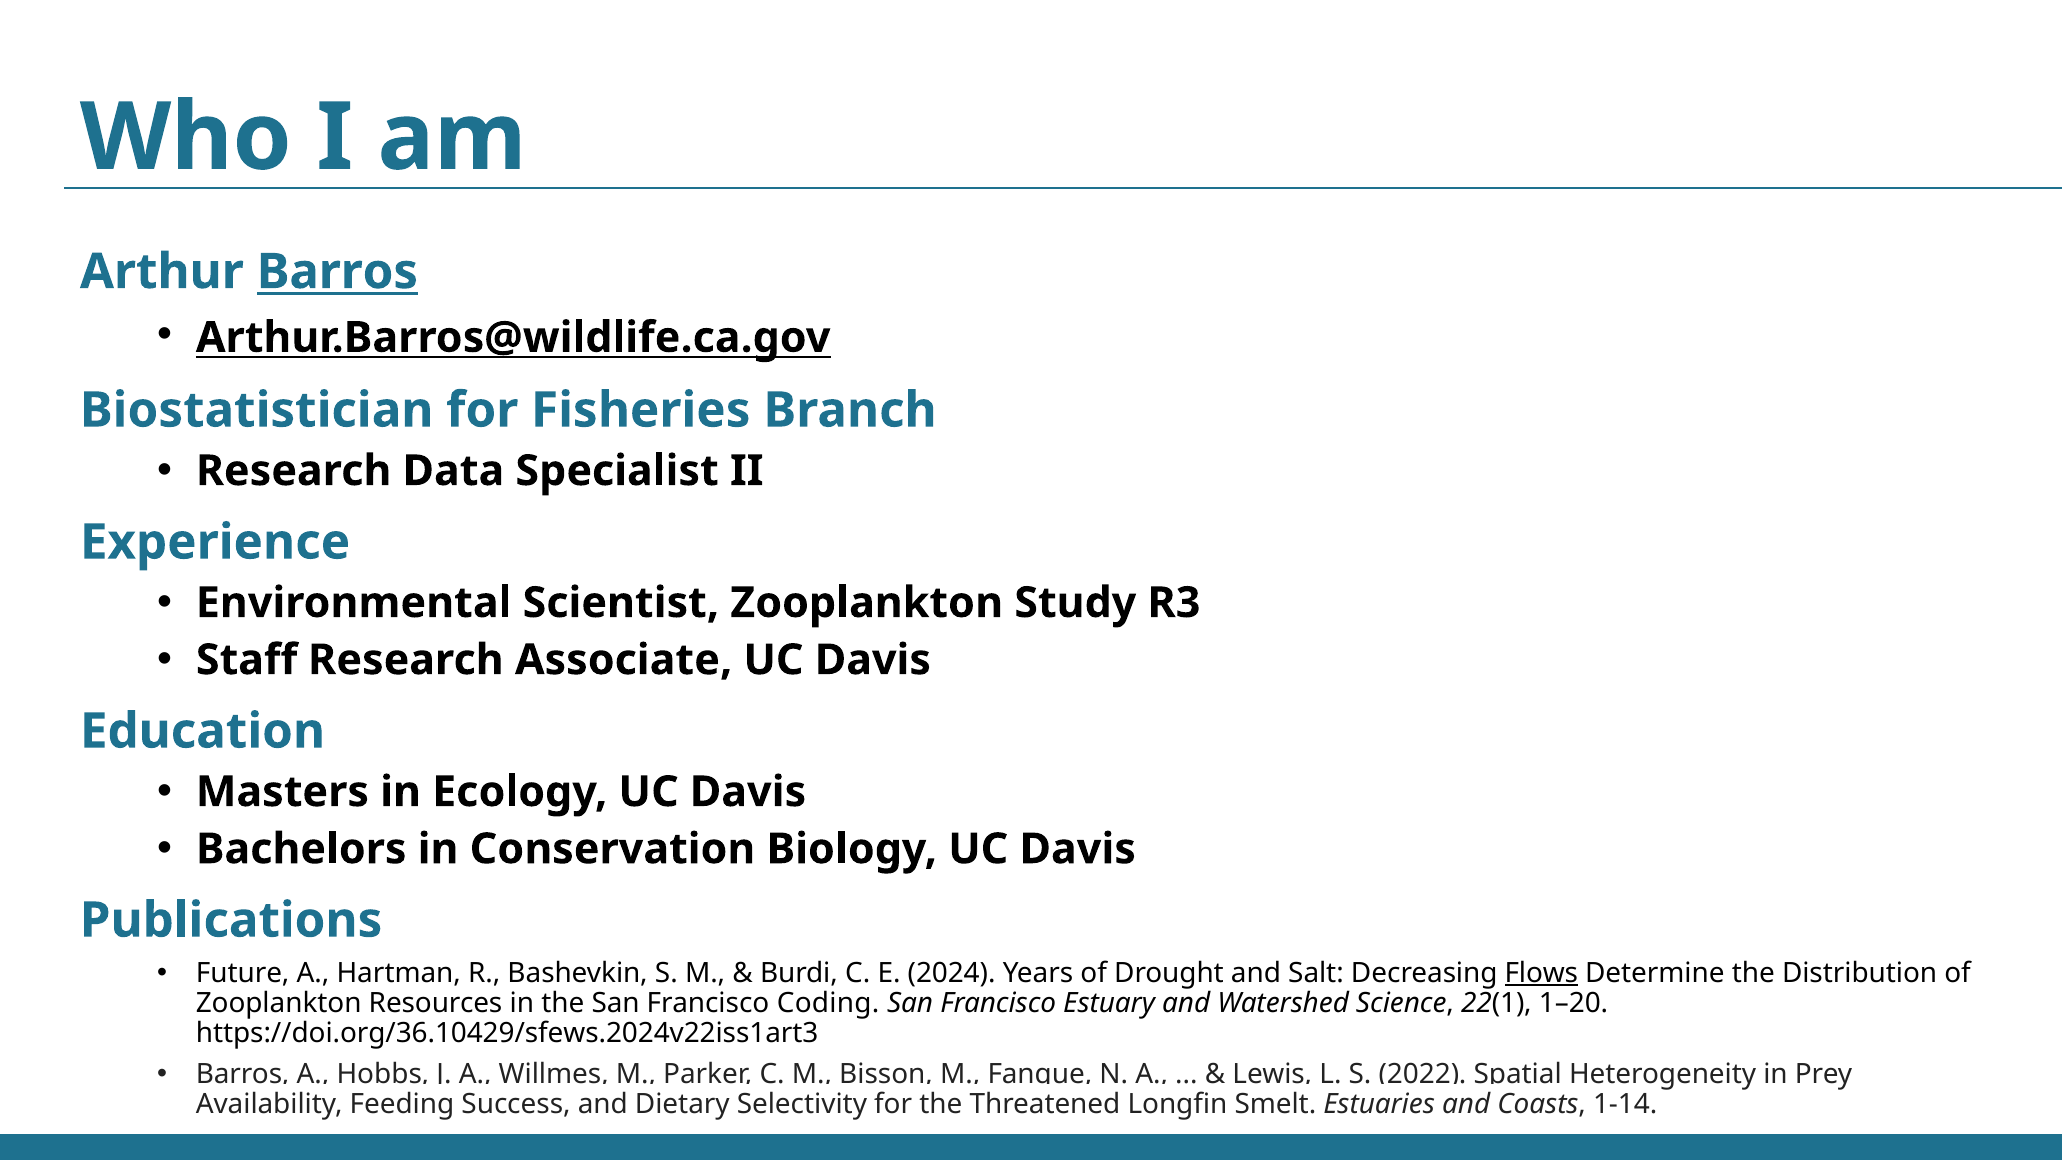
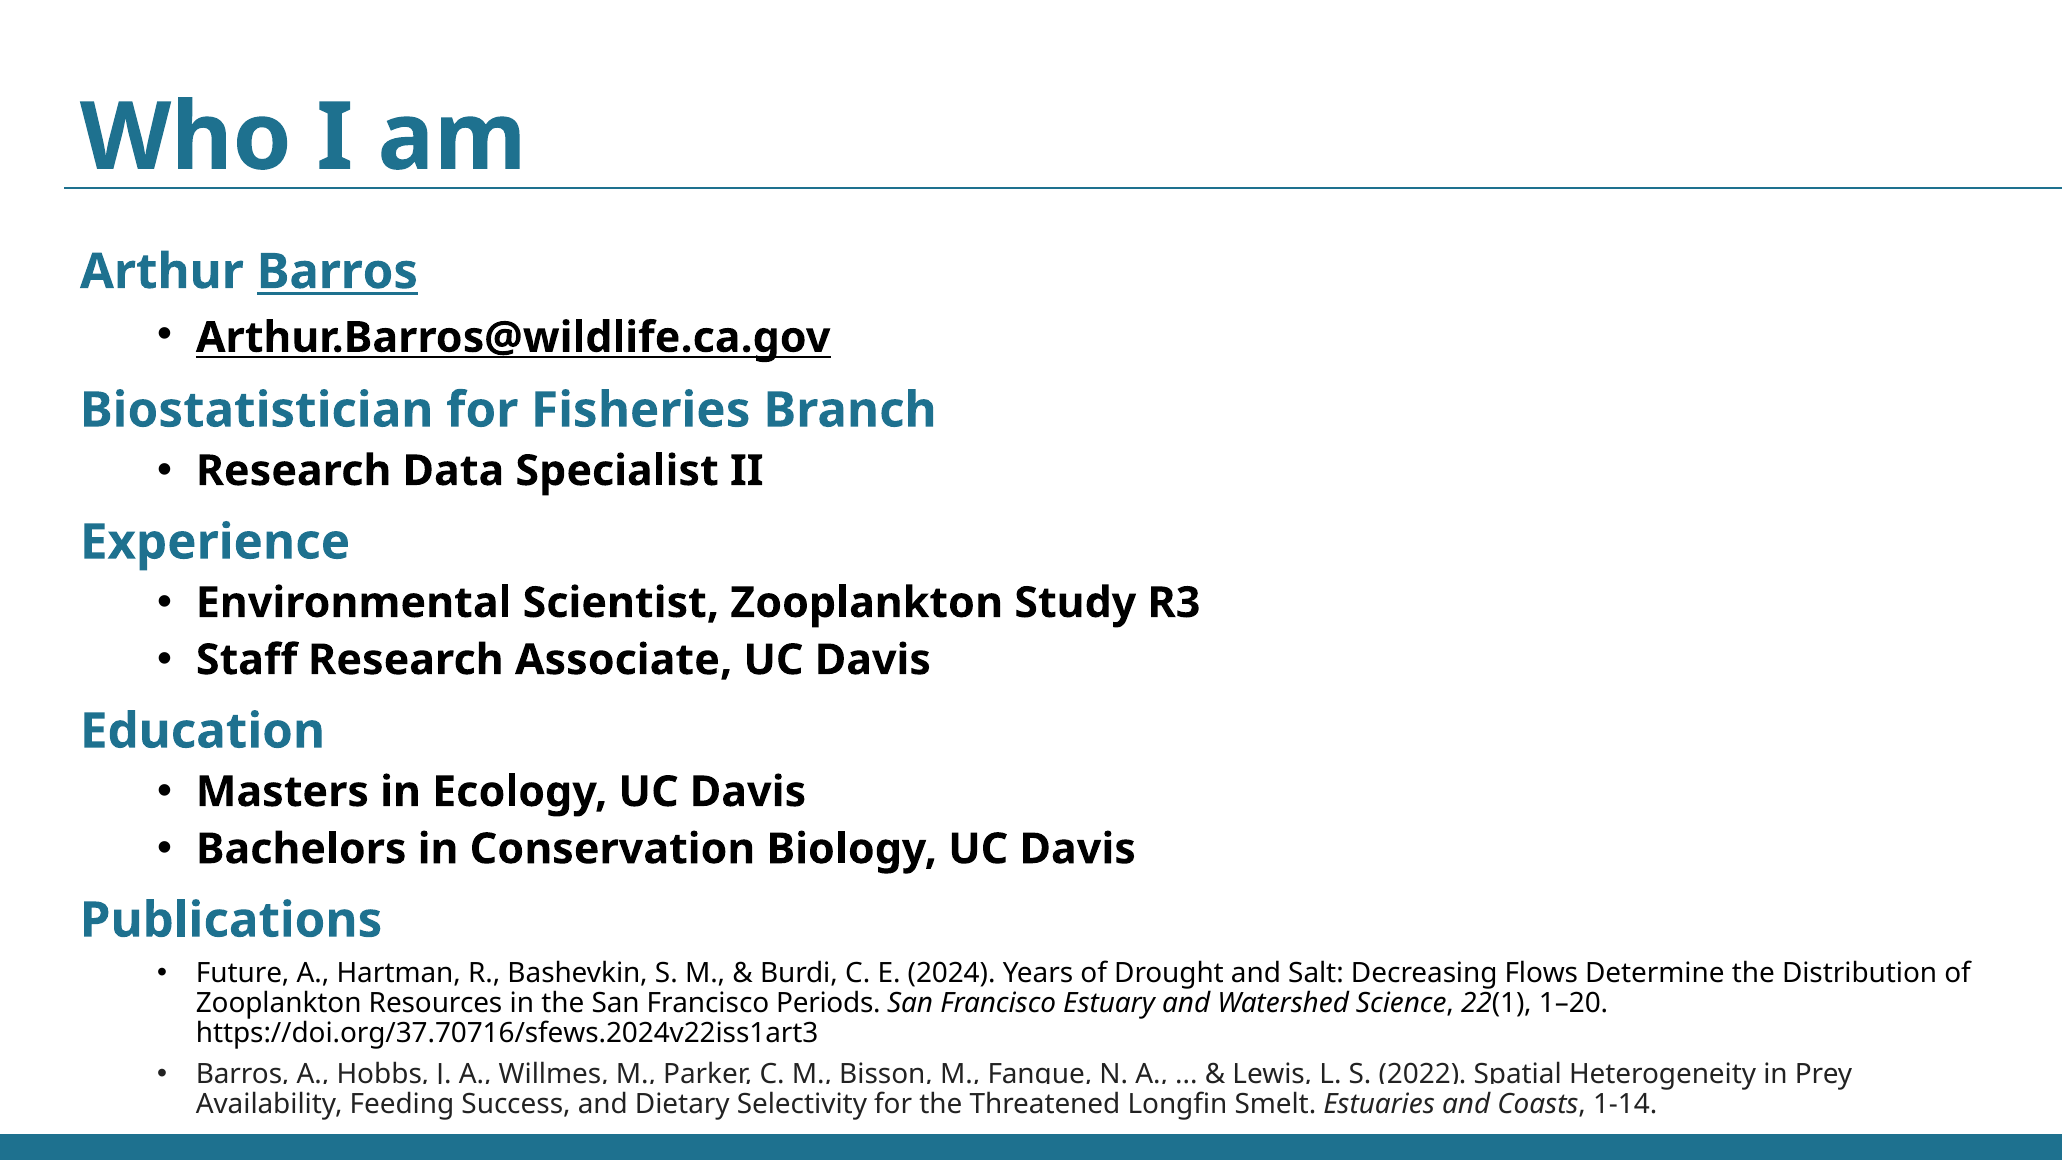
Flows underline: present -> none
Coding: Coding -> Periods
https://doi.org/36.10429/sfews.2024v22iss1art3: https://doi.org/36.10429/sfews.2024v22iss1art3 -> https://doi.org/37.70716/sfews.2024v22iss1art3
